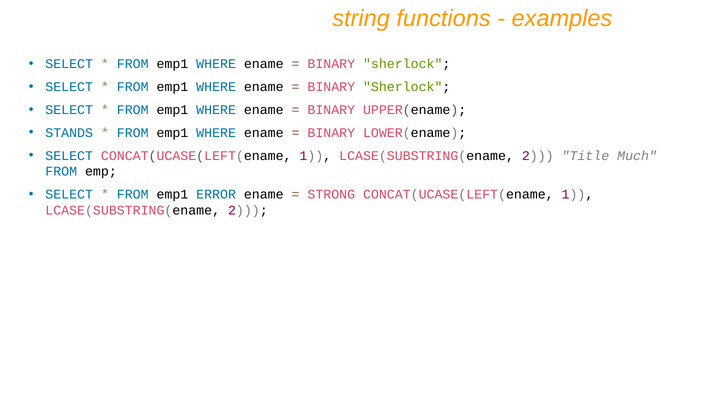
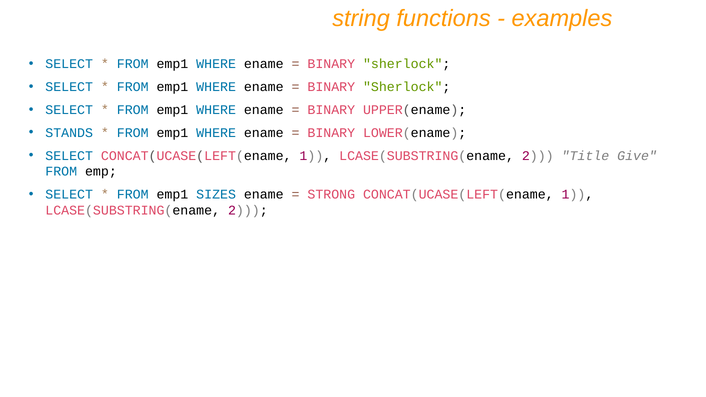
Much: Much -> Give
ERROR: ERROR -> SIZES
